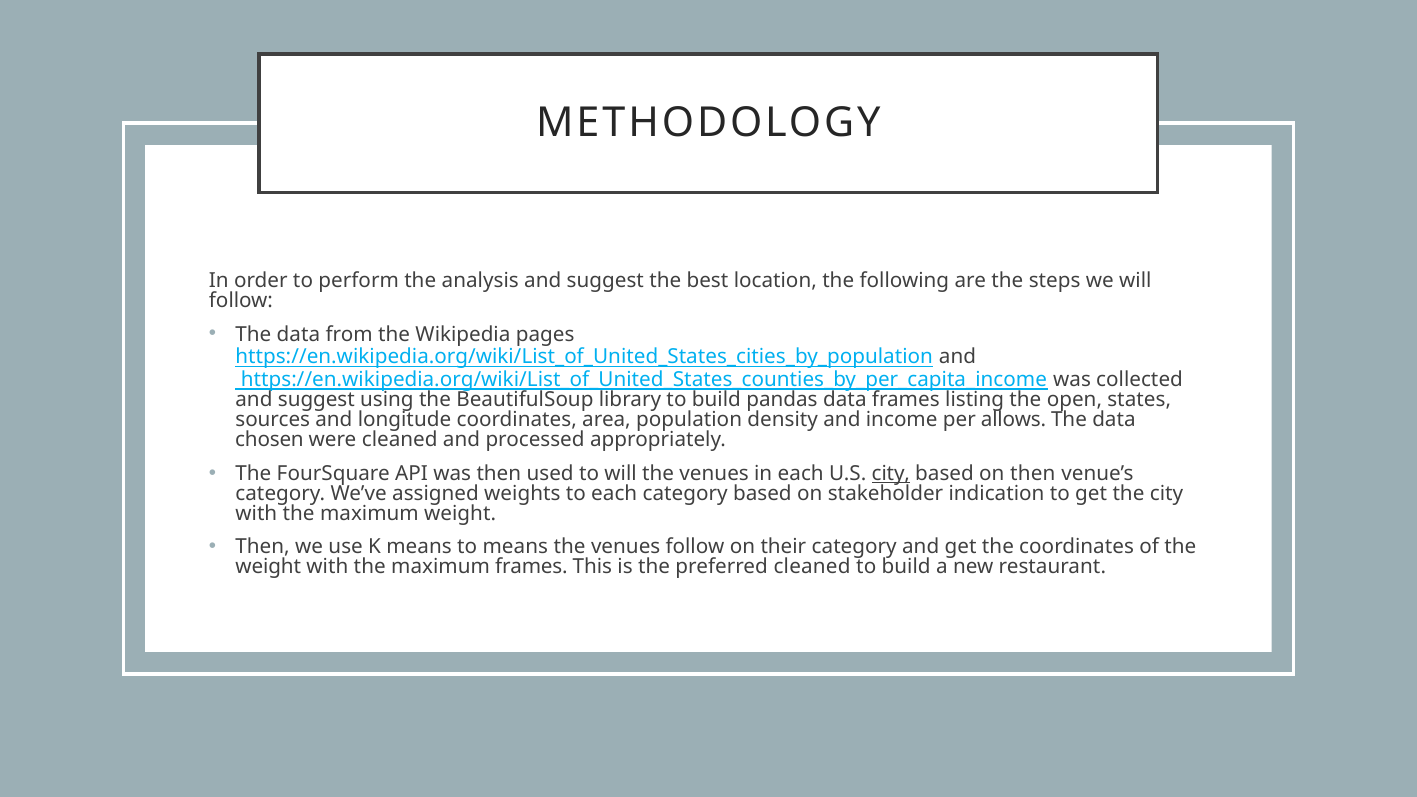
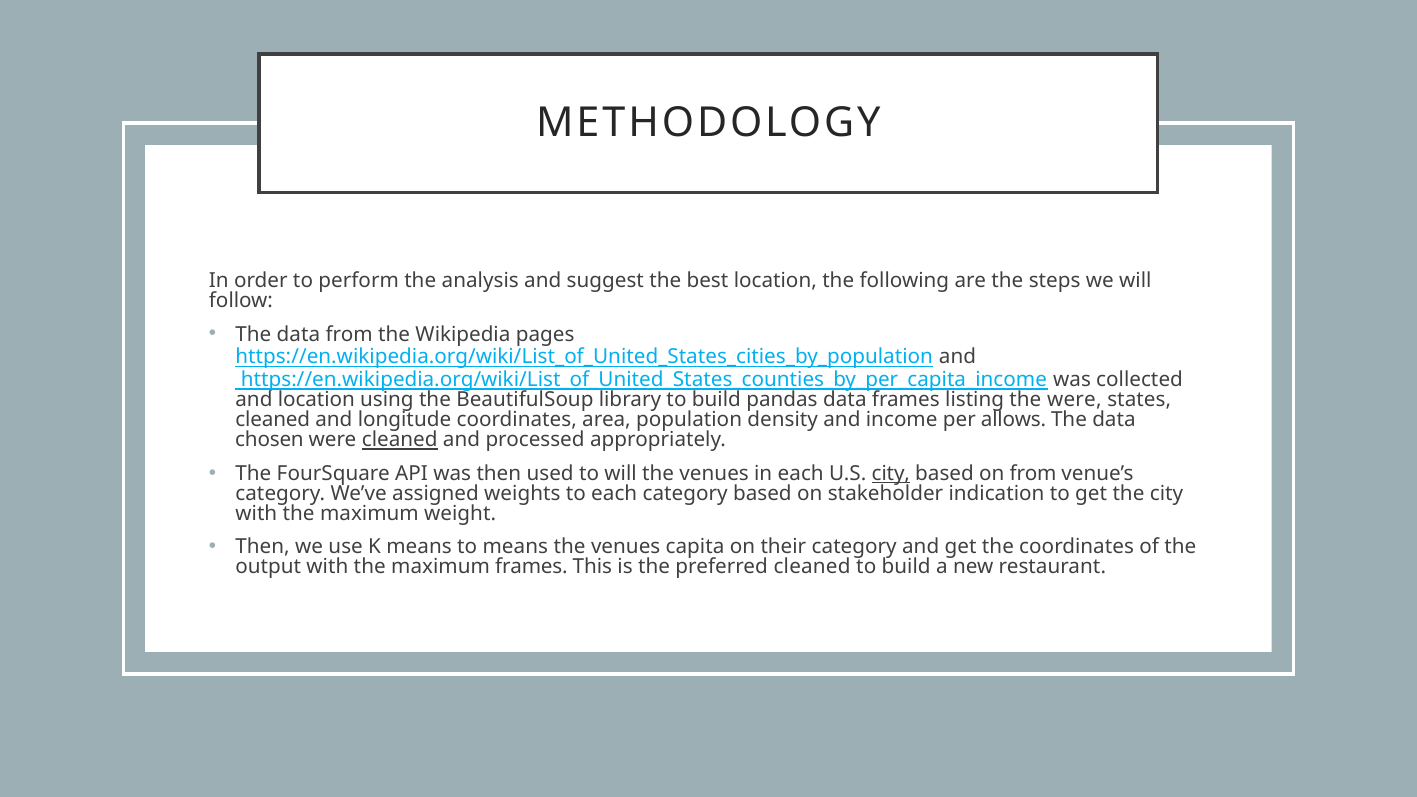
suggest at (316, 400): suggest -> location
the open: open -> were
sources at (273, 420): sources -> cleaned
cleaned at (400, 440) underline: none -> present
on then: then -> from
venues follow: follow -> capita
weight at (268, 567): weight -> output
